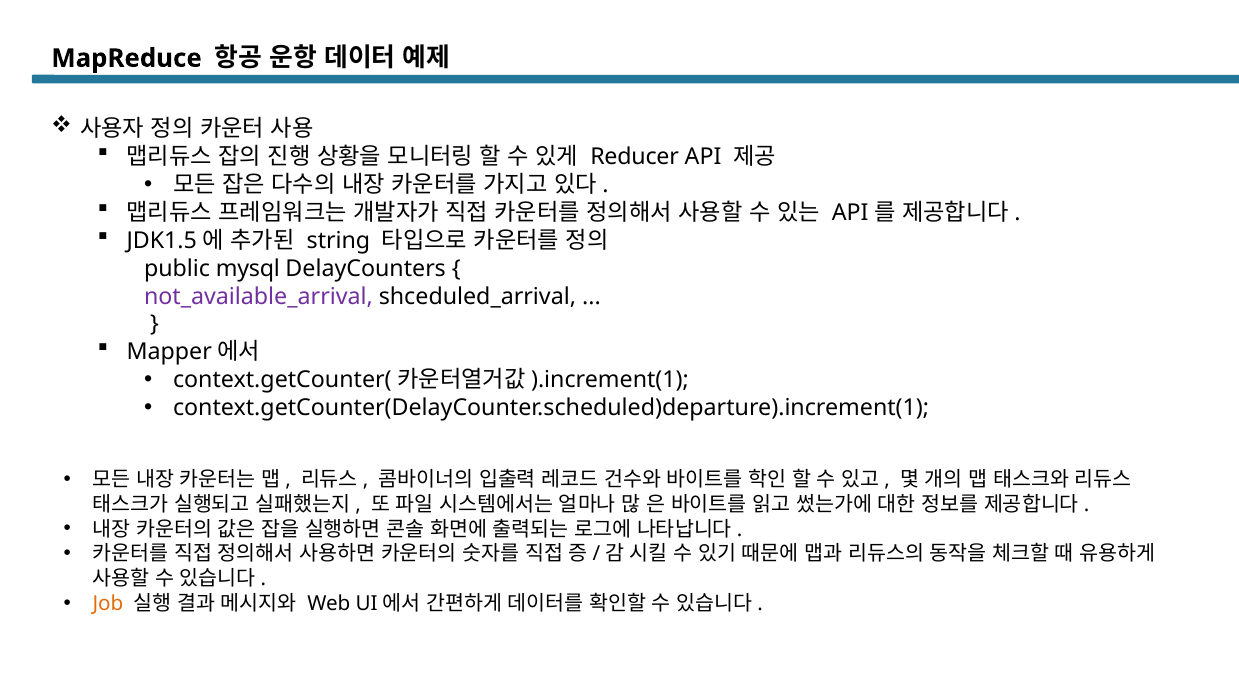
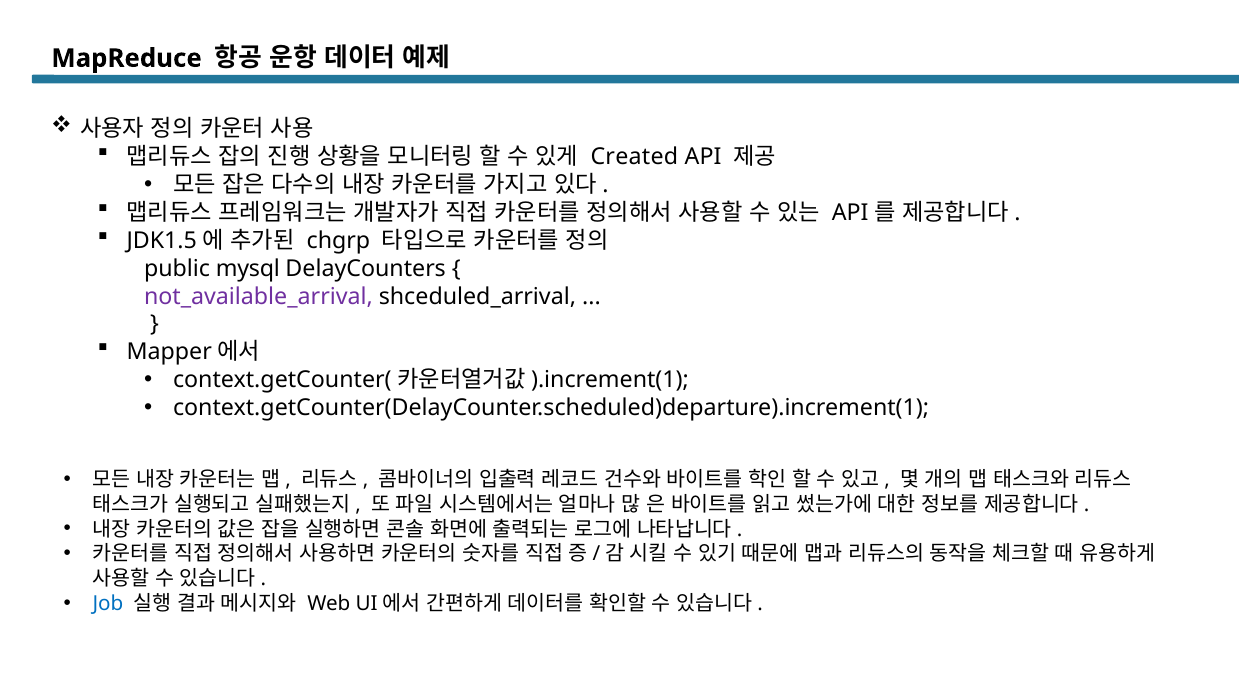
Reducer: Reducer -> Created
string: string -> chgrp
Job colour: orange -> blue
